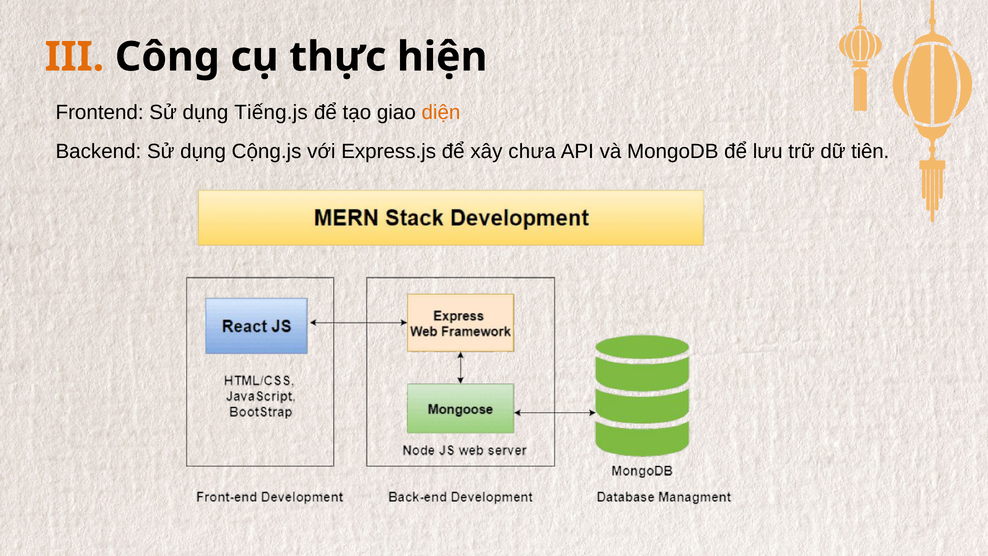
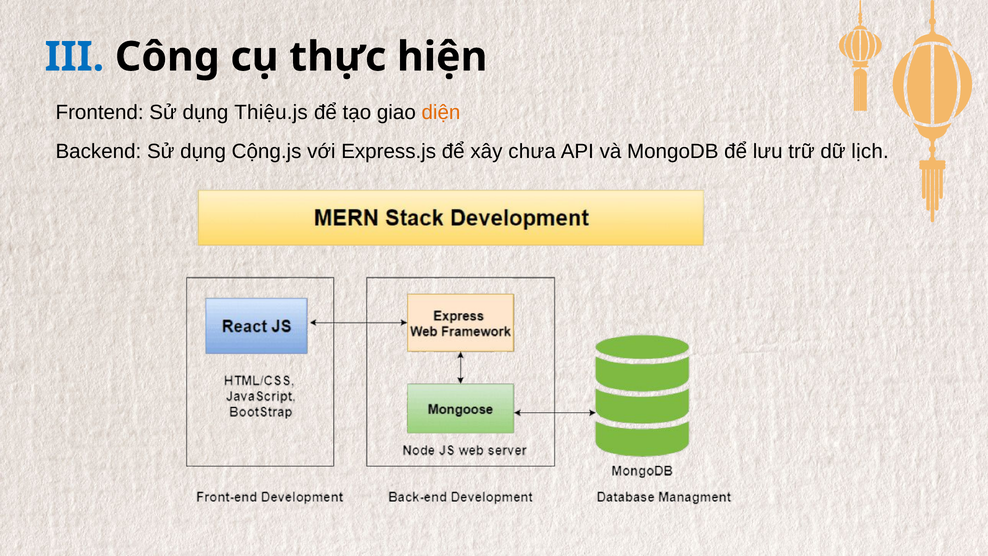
III colour: orange -> blue
Tiếng.js: Tiếng.js -> Thiệu.js
tiên: tiên -> lịch
